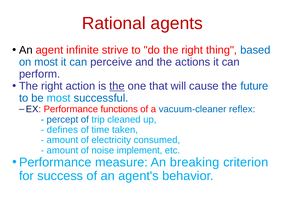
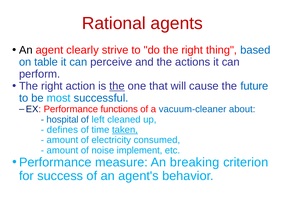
infinite: infinite -> clearly
on most: most -> table
reflex: reflex -> about
percept: percept -> hospital
trip: trip -> left
taken underline: none -> present
